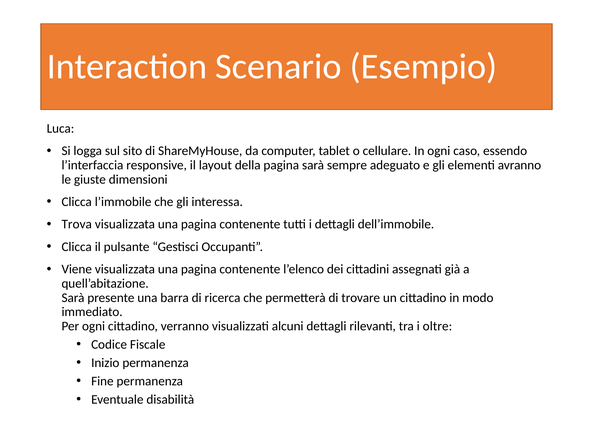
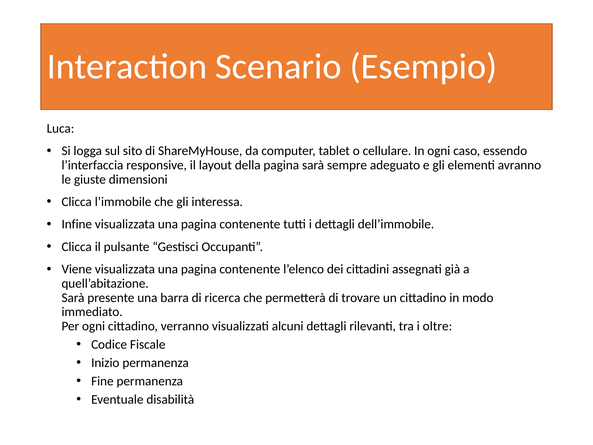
Trova: Trova -> Infine
